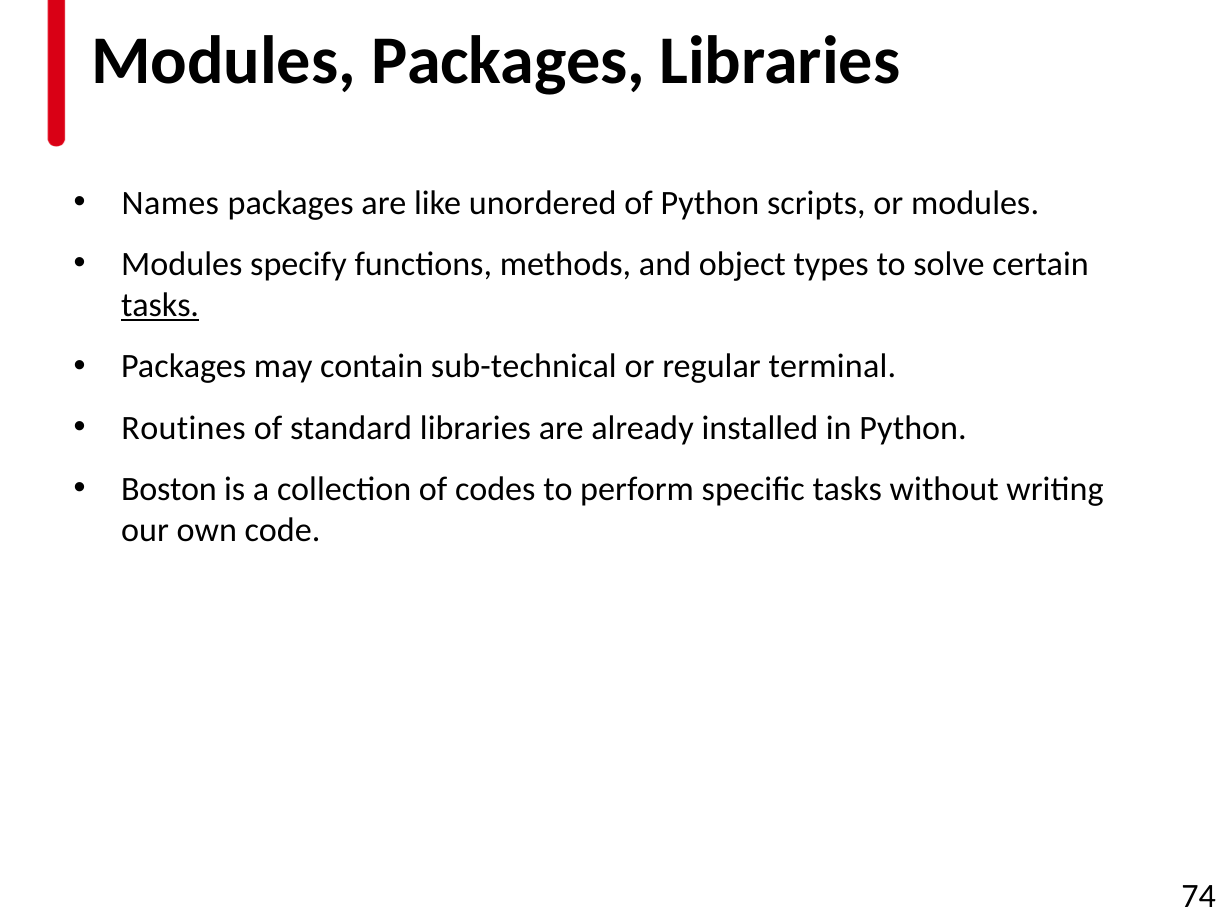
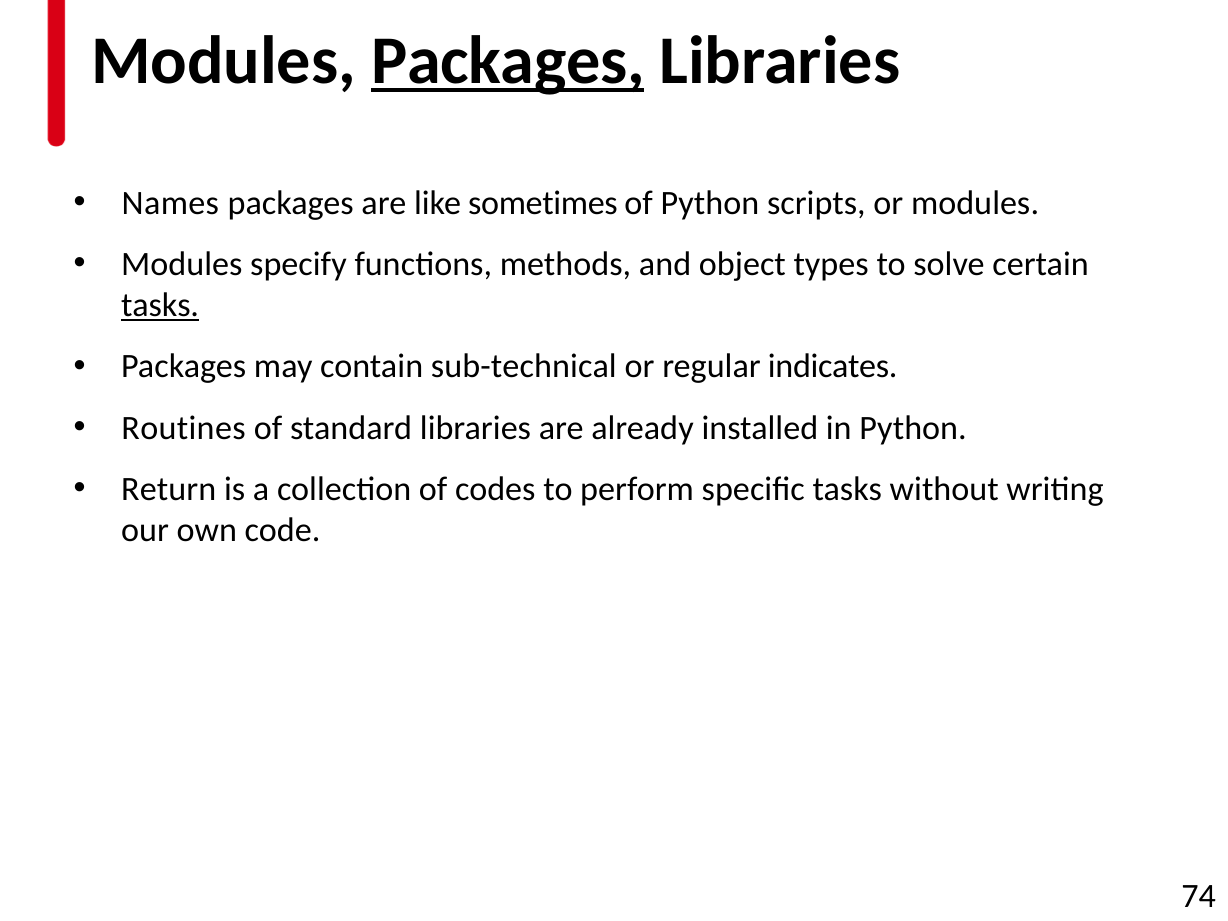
Packages at (508, 61) underline: none -> present
unordered: unordered -> sometimes
terminal: terminal -> indicates
Boston: Boston -> Return
